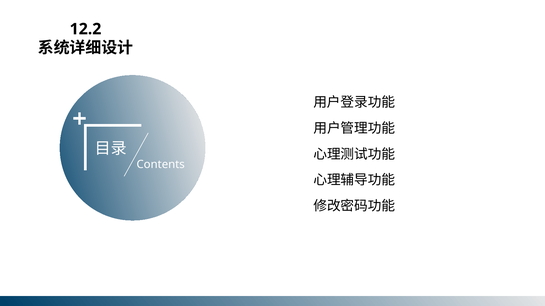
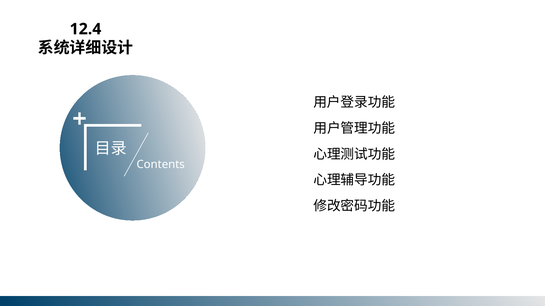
12.2: 12.2 -> 12.4
